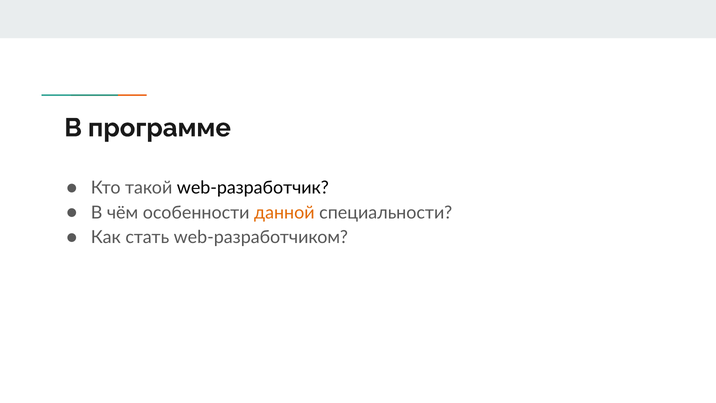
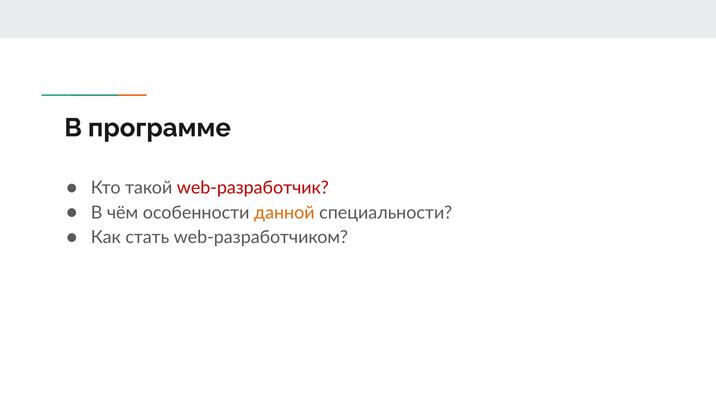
web-разработчик colour: black -> red
